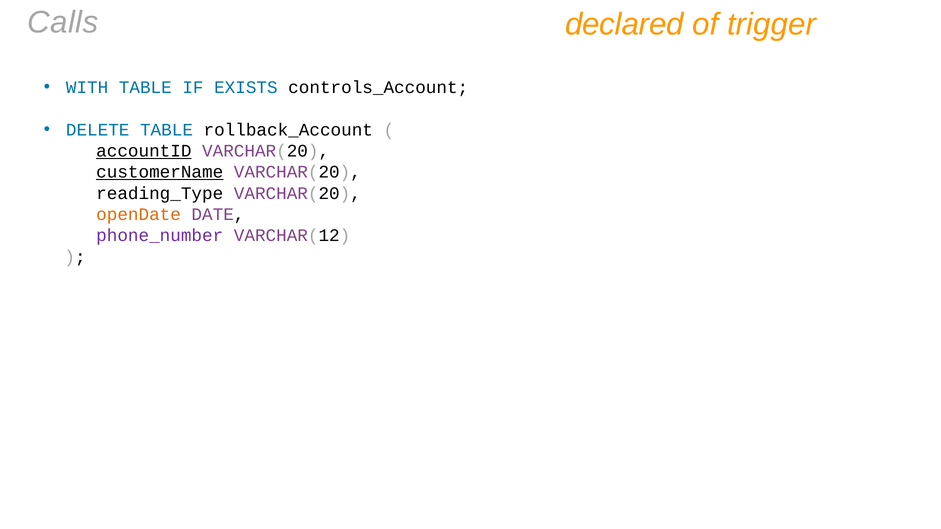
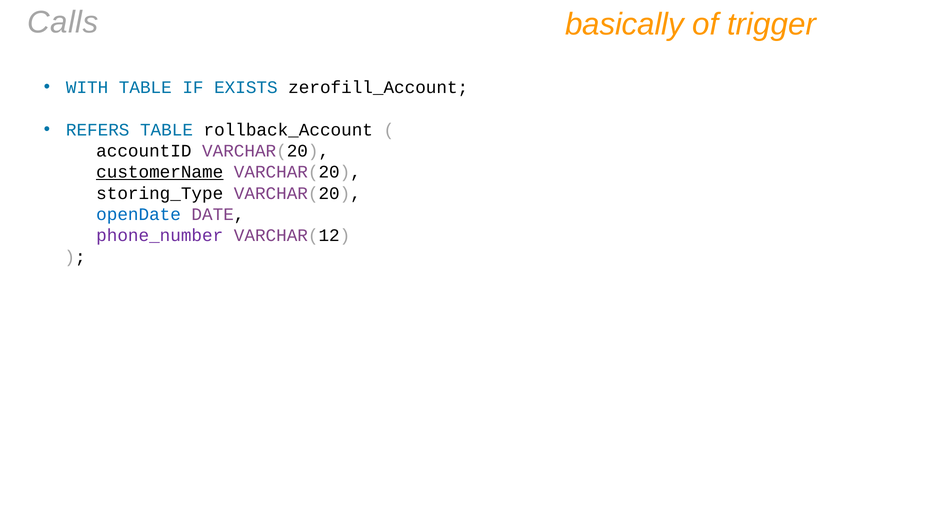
declared: declared -> basically
controls_Account: controls_Account -> zerofill_Account
DELETE: DELETE -> REFERS
accountID underline: present -> none
reading_Type: reading_Type -> storing_Type
openDate colour: orange -> blue
